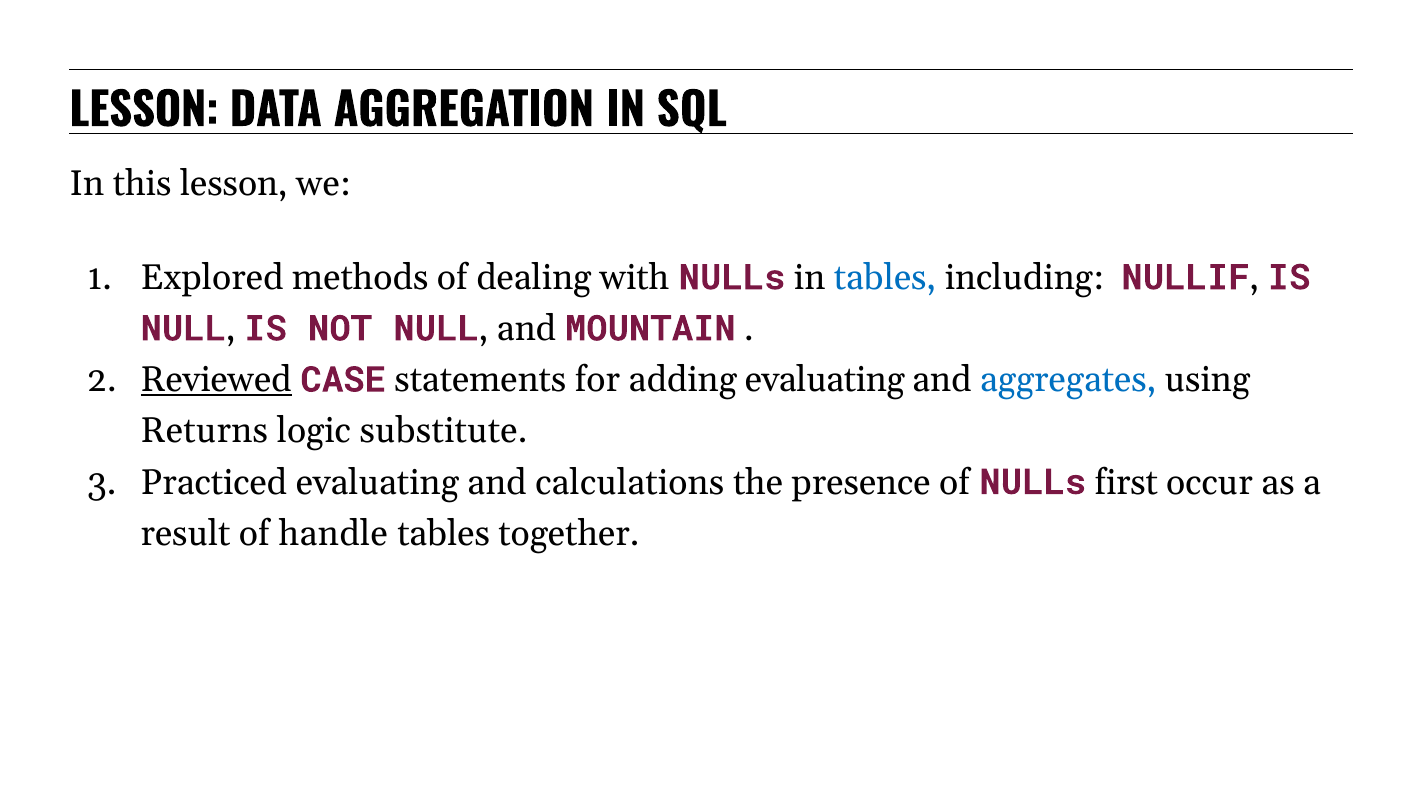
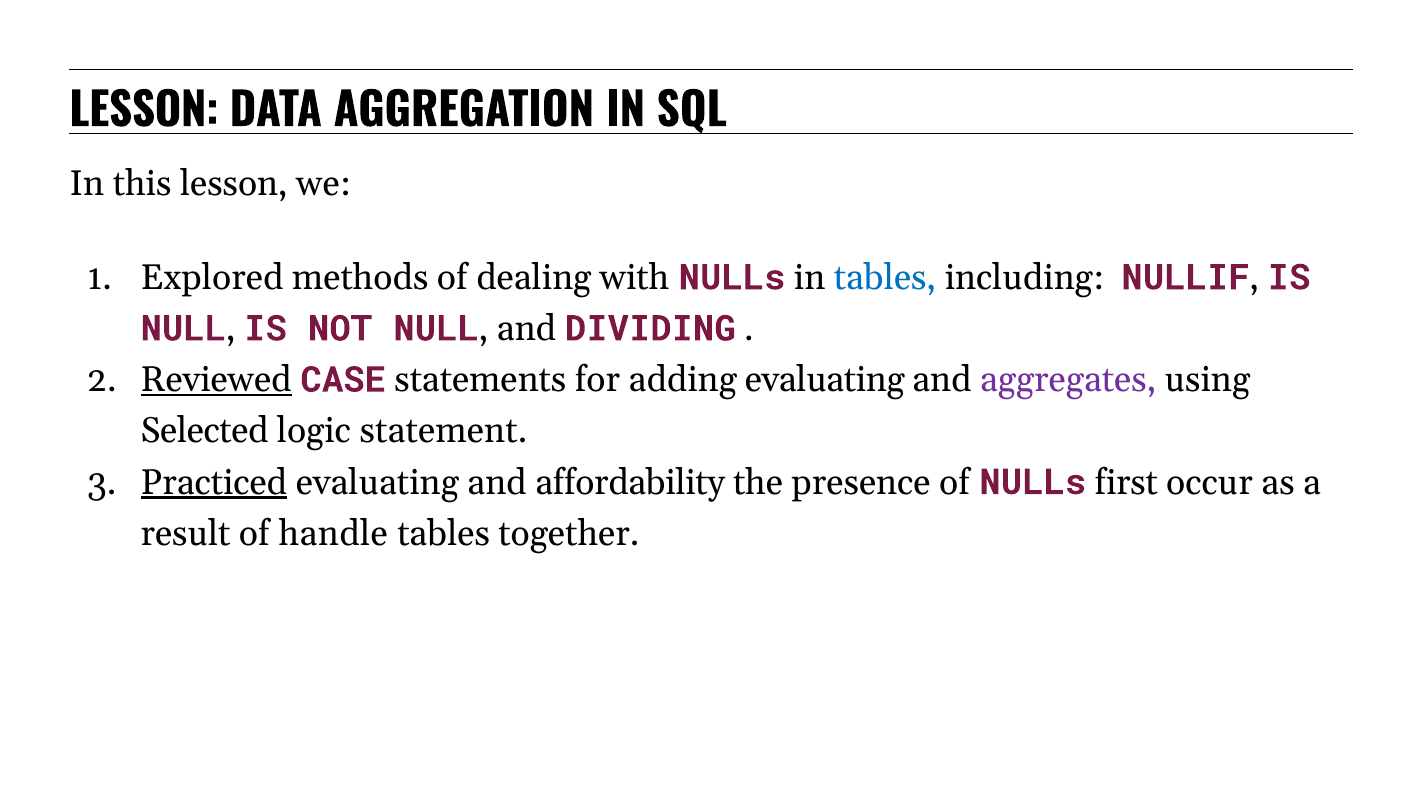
MOUNTAIN: MOUNTAIN -> DIVIDING
aggregates colour: blue -> purple
Returns: Returns -> Selected
substitute: substitute -> statement
Practiced underline: none -> present
calculations: calculations -> affordability
